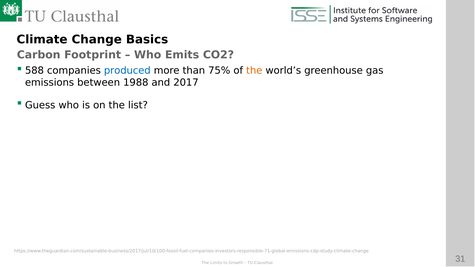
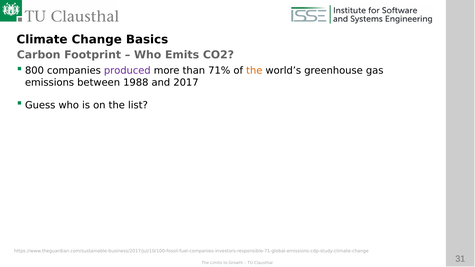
588: 588 -> 800
produced colour: blue -> purple
75%: 75% -> 71%
